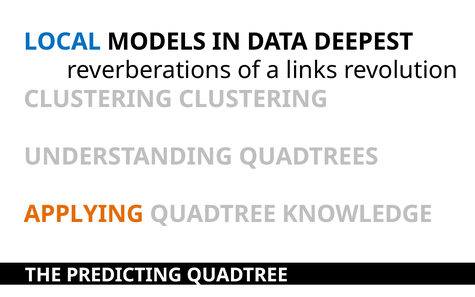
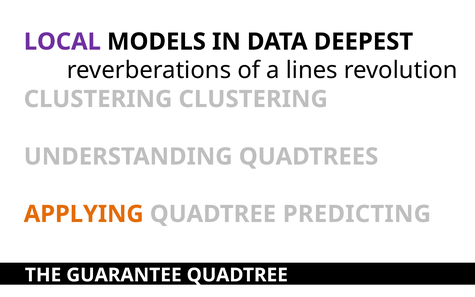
LOCAL colour: blue -> purple
links: links -> lines
KNOWLEDGE: KNOWLEDGE -> PREDICTING
PREDICTING: PREDICTING -> GUARANTEE
